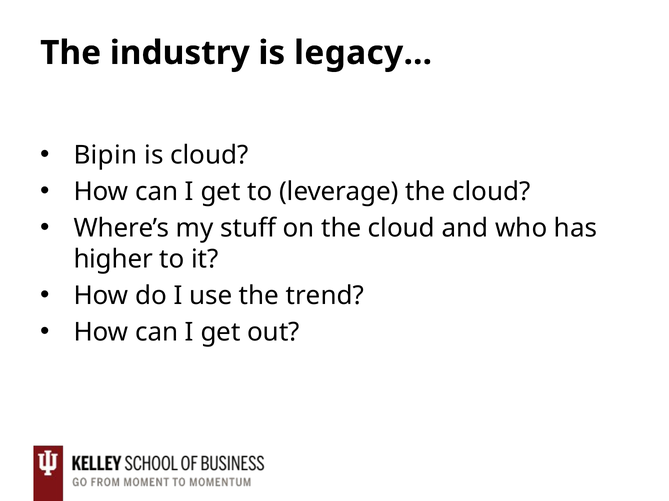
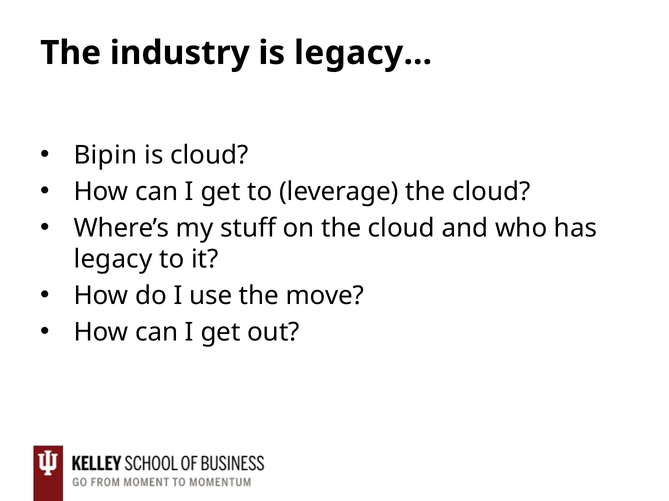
higher: higher -> legacy
trend: trend -> move
